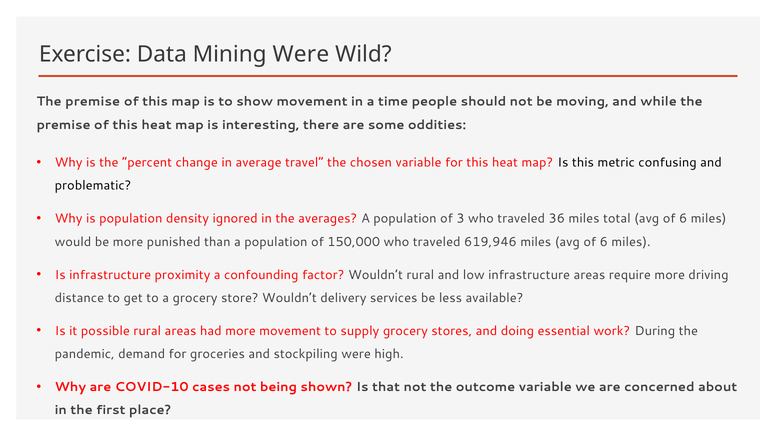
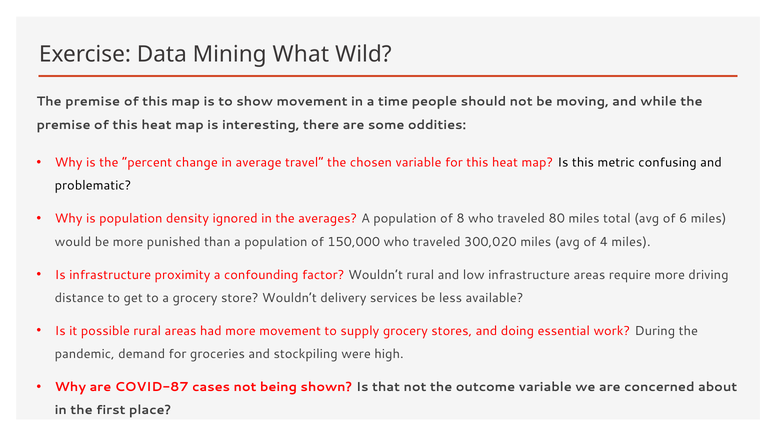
Mining Were: Were -> What
3: 3 -> 8
36: 36 -> 80
619,946: 619,946 -> 300,020
miles avg of 6: 6 -> 4
COVID-10: COVID-10 -> COVID-87
